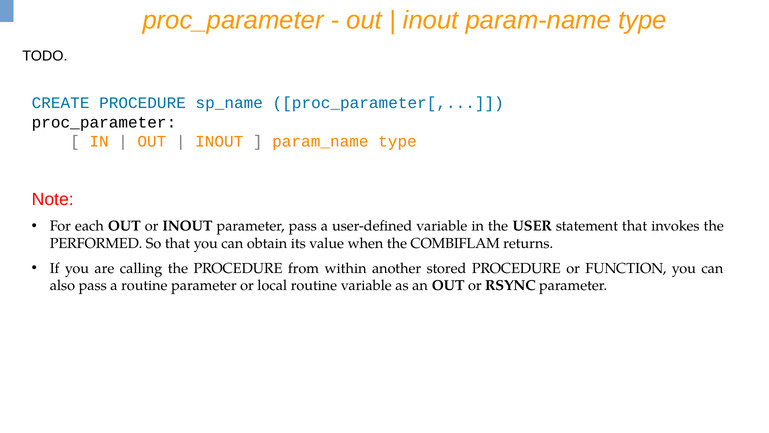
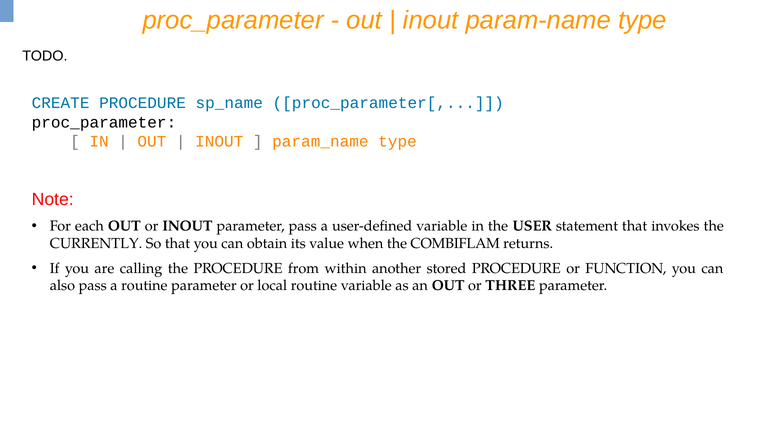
PERFORMED: PERFORMED -> CURRENTLY
RSYNC: RSYNC -> THREE
